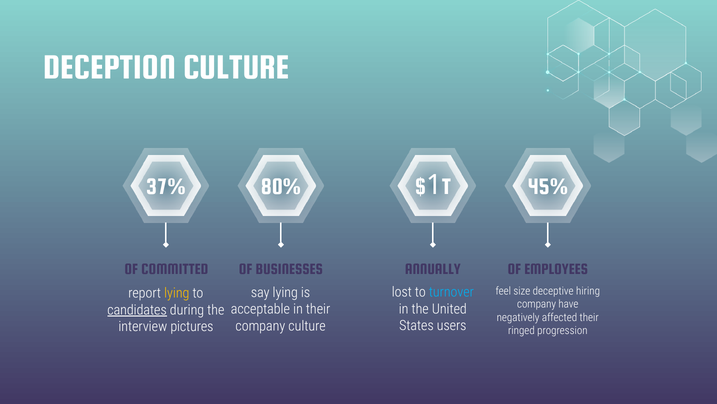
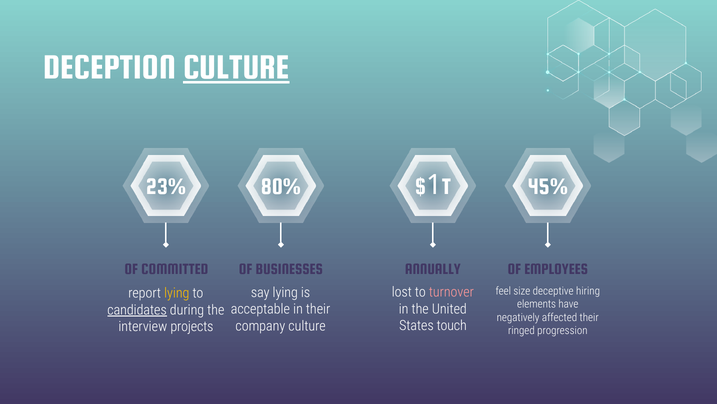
CULTURE at (236, 67) underline: none -> present
37%: 37% -> 23%
turnover colour: light blue -> pink
company at (537, 304): company -> elements
users: users -> touch
pictures: pictures -> projects
